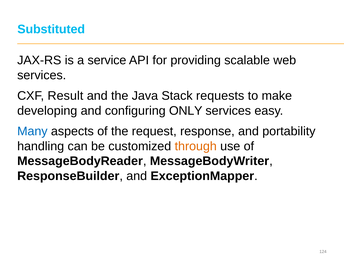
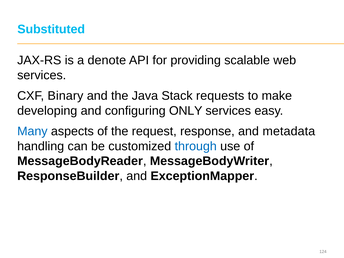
service: service -> denote
Result: Result -> Binary
portability: portability -> metadata
through colour: orange -> blue
